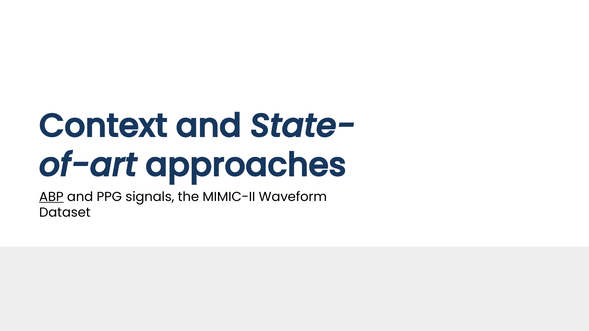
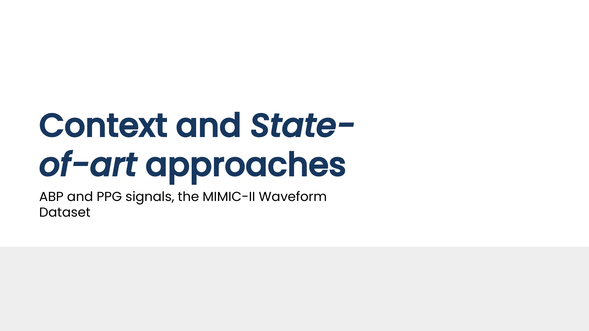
ABP underline: present -> none
